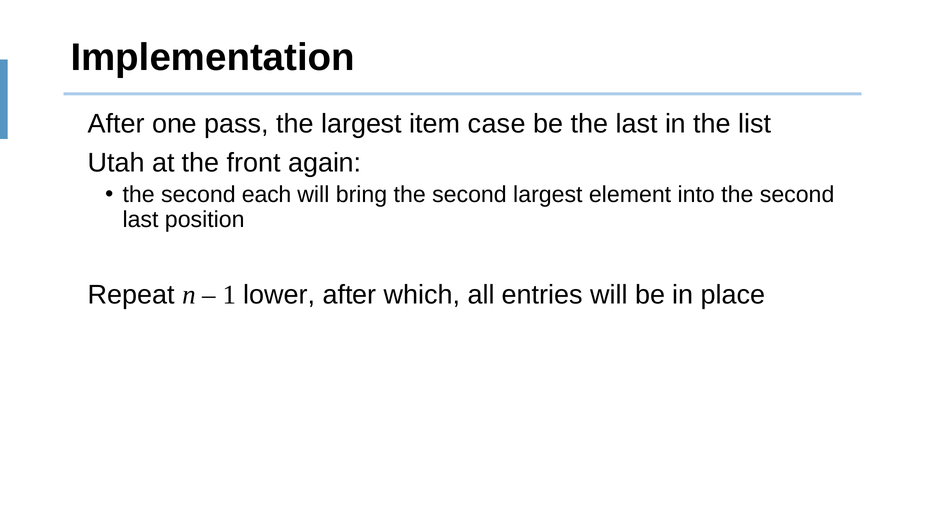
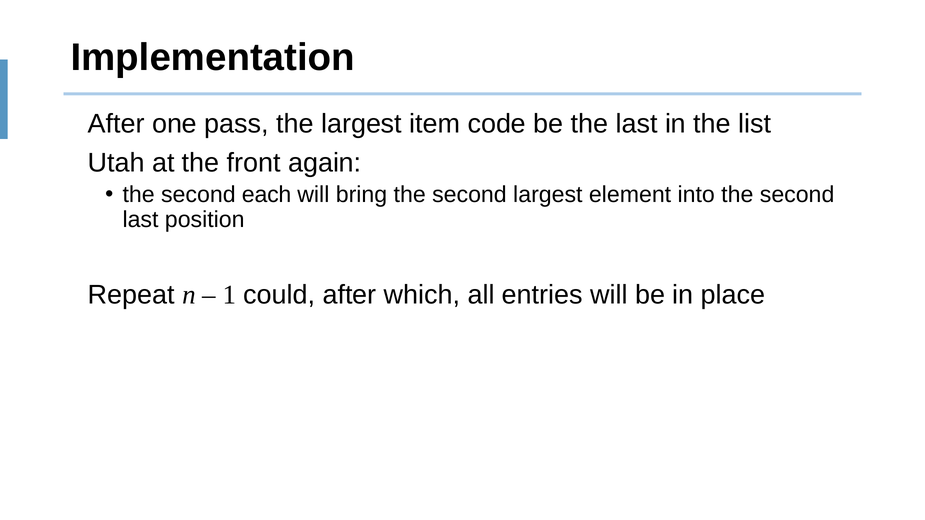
case: case -> code
lower: lower -> could
